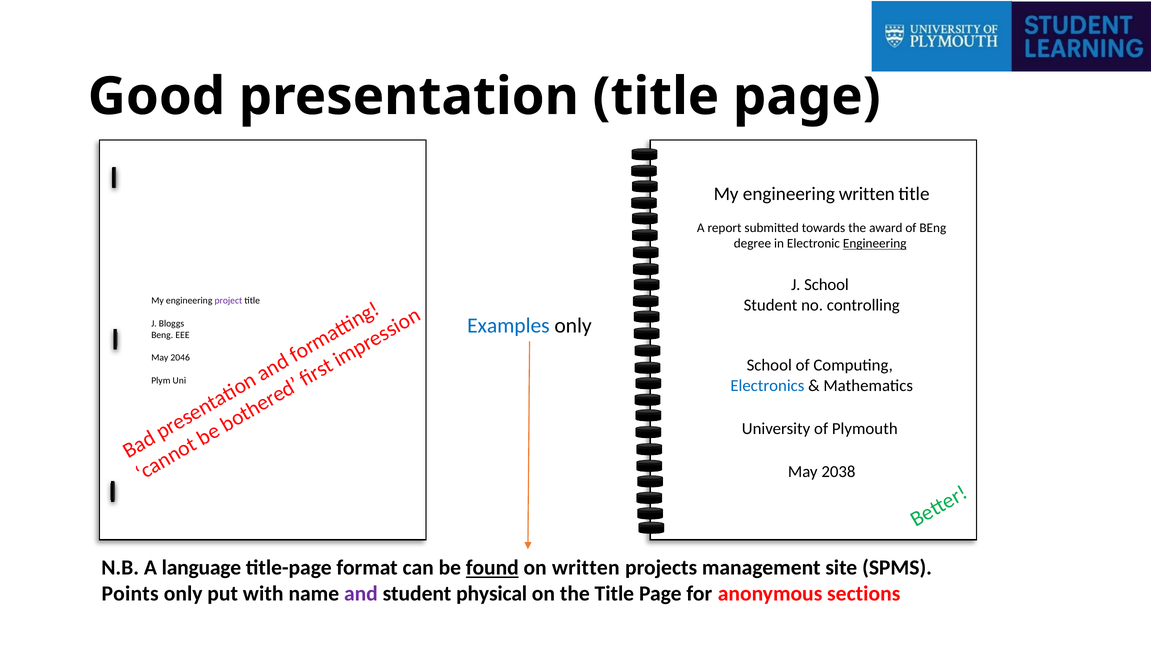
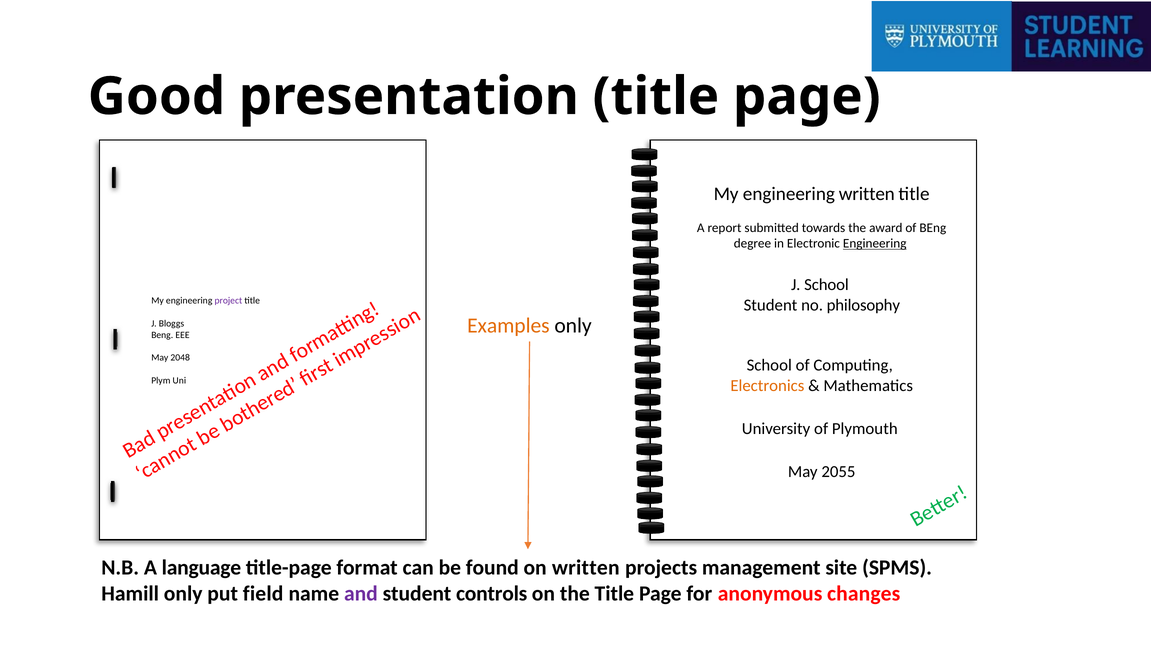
controlling: controlling -> philosophy
Examples colour: blue -> orange
2046: 2046 -> 2048
Electronics colour: blue -> orange
2038: 2038 -> 2055
found underline: present -> none
Points: Points -> Hamill
with: with -> field
physical: physical -> controls
sections: sections -> changes
